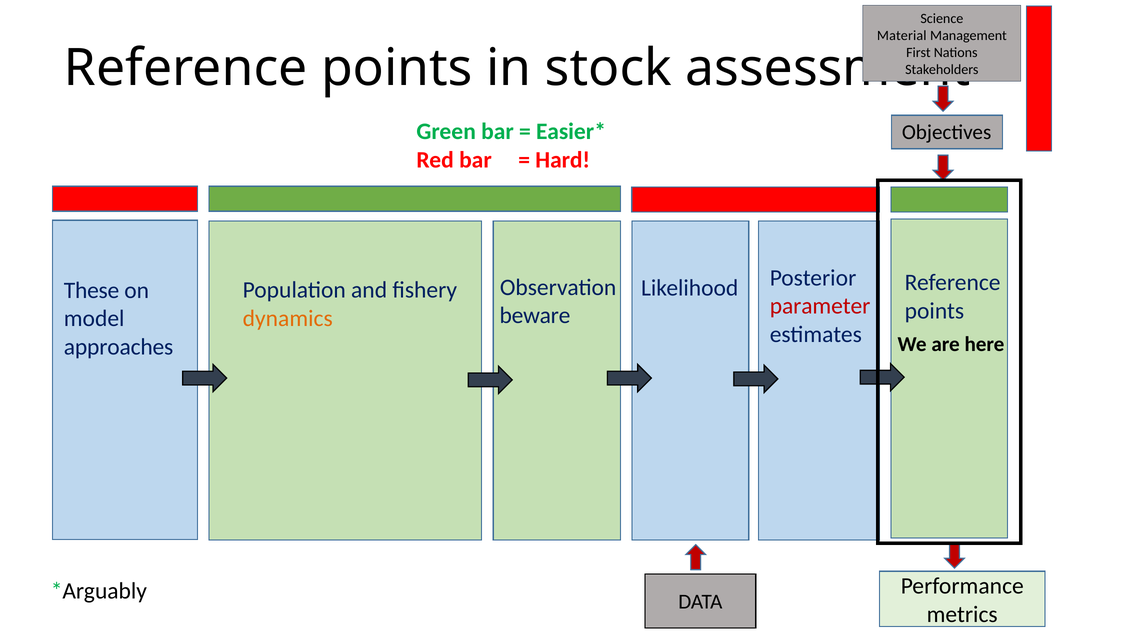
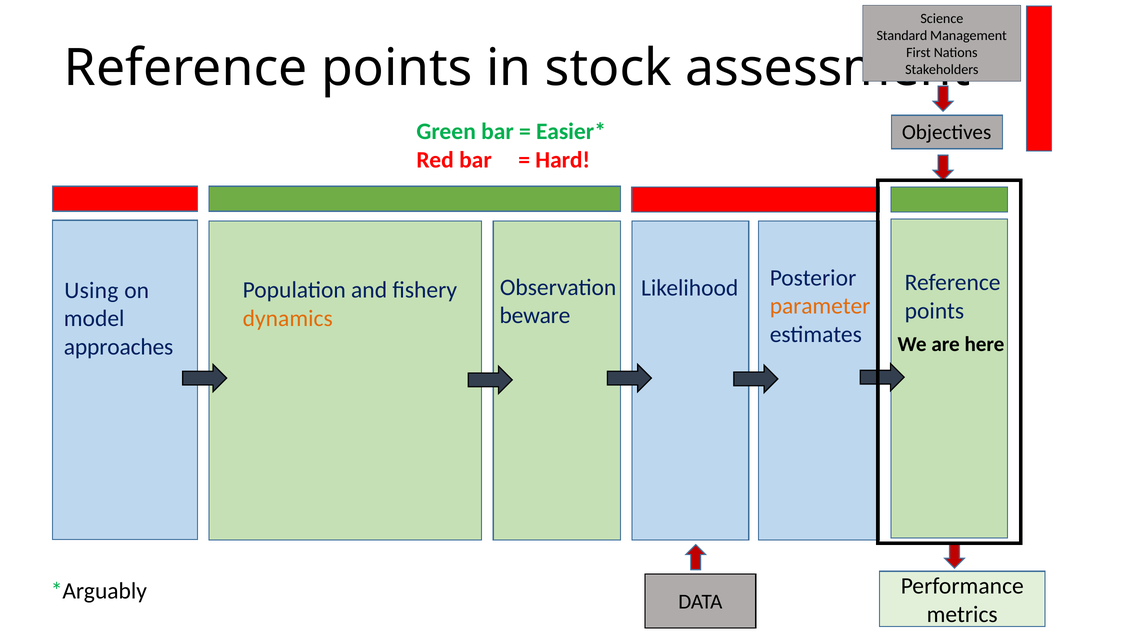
Material: Material -> Standard
These: These -> Using
parameter colour: red -> orange
